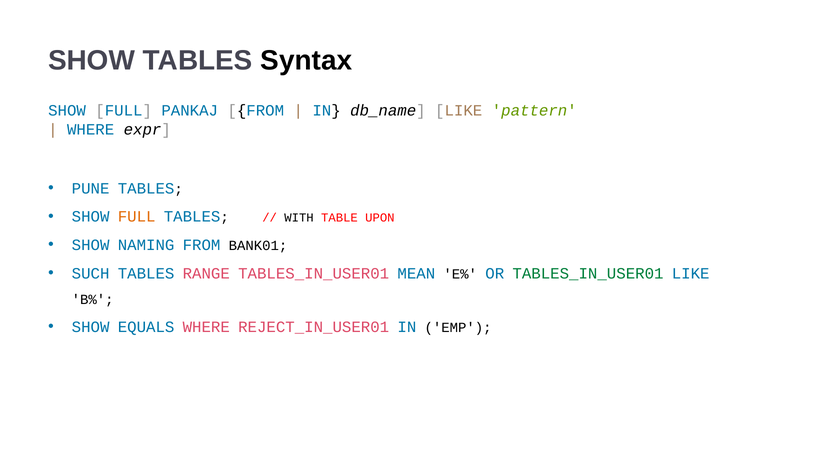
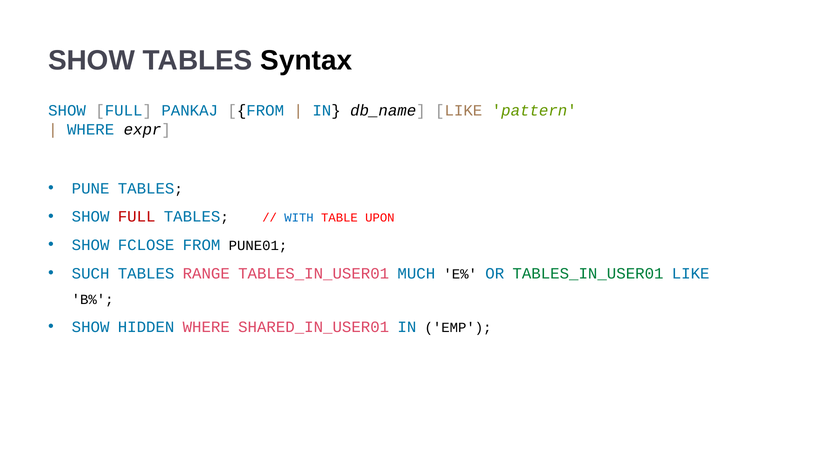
FULL at (137, 217) colour: orange -> red
WITH colour: black -> blue
NAMING: NAMING -> FCLOSE
BANK01: BANK01 -> PUNE01
MEAN: MEAN -> MUCH
EQUALS: EQUALS -> HIDDEN
REJECT_IN_USER01: REJECT_IN_USER01 -> SHARED_IN_USER01
